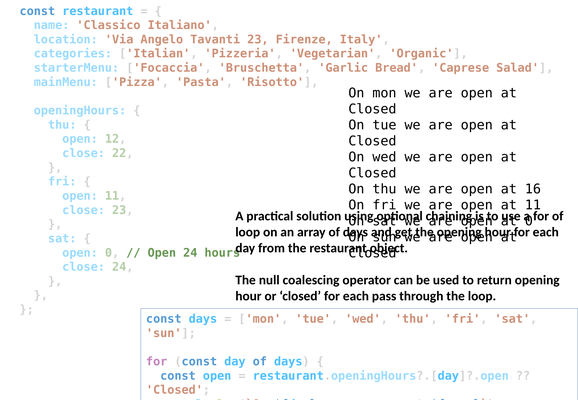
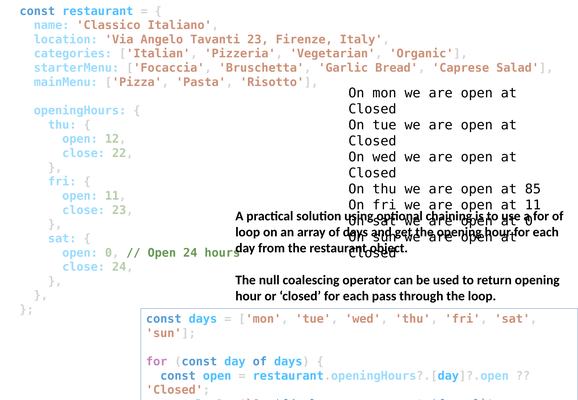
16: 16 -> 85
